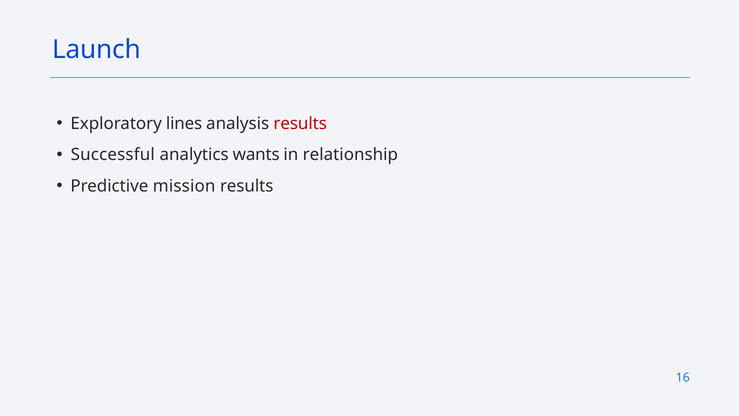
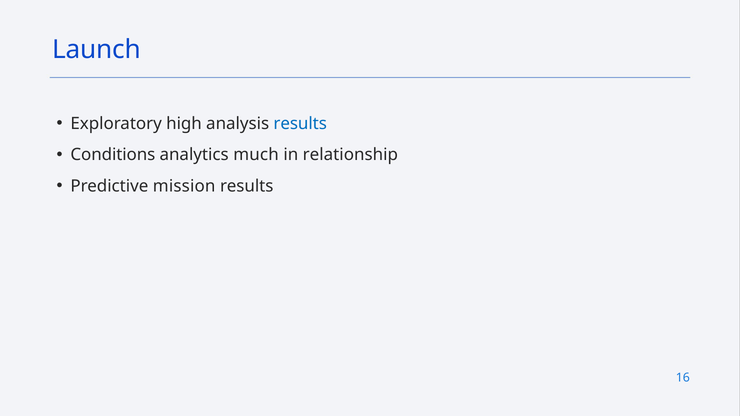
lines: lines -> high
results at (300, 124) colour: red -> blue
Successful: Successful -> Conditions
wants: wants -> much
